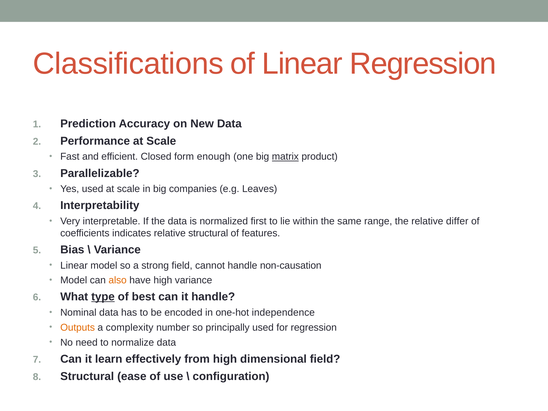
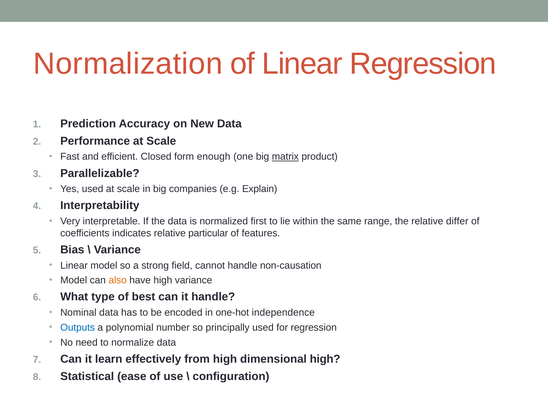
Classifications: Classifications -> Normalization
Leaves: Leaves -> Explain
relative structural: structural -> particular
type underline: present -> none
Outputs colour: orange -> blue
complexity: complexity -> polynomial
dimensional field: field -> high
Structural at (87, 376): Structural -> Statistical
